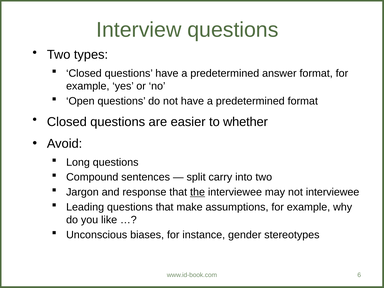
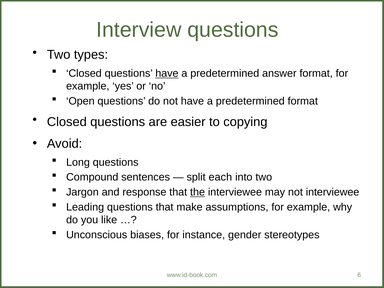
have at (167, 73) underline: none -> present
whether: whether -> copying
carry: carry -> each
